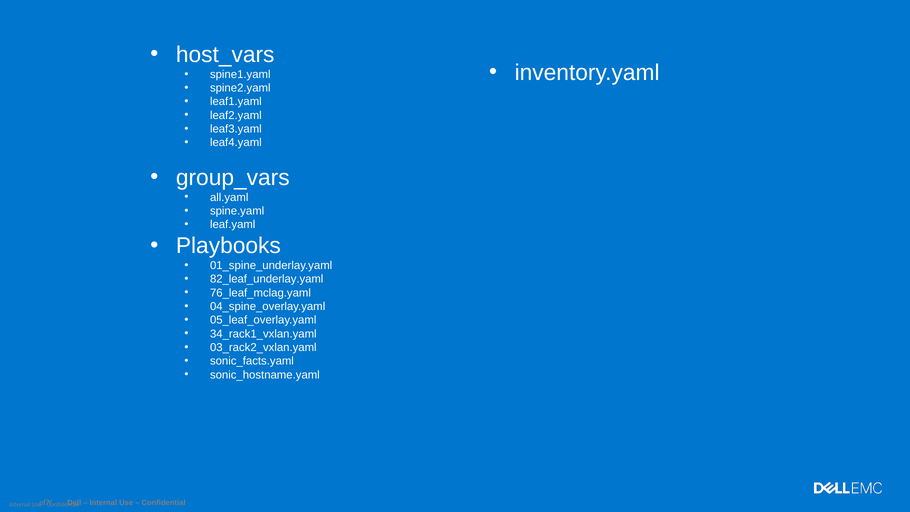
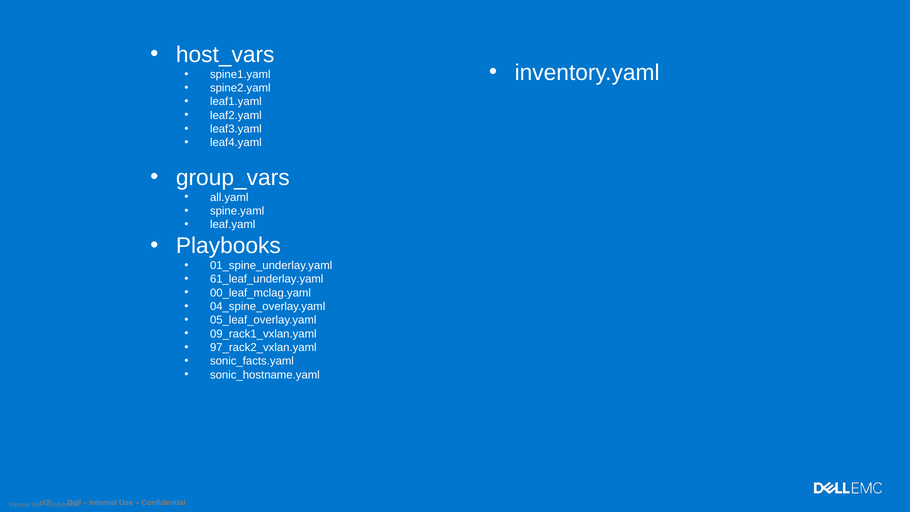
82_leaf_underlay.yaml: 82_leaf_underlay.yaml -> 61_leaf_underlay.yaml
76_leaf_mclag.yaml: 76_leaf_mclag.yaml -> 00_leaf_mclag.yaml
34_rack1_vxlan.yaml: 34_rack1_vxlan.yaml -> 09_rack1_vxlan.yaml
03_rack2_vxlan.yaml: 03_rack2_vxlan.yaml -> 97_rack2_vxlan.yaml
